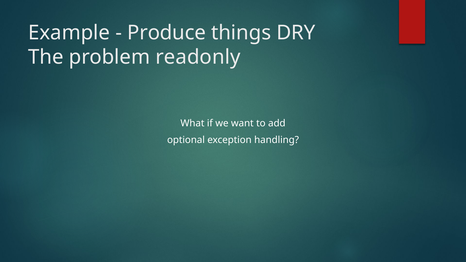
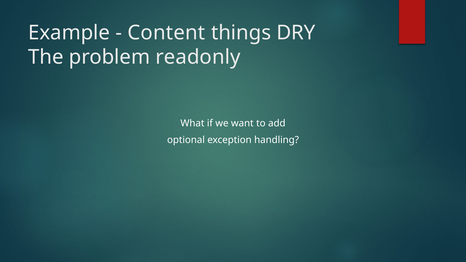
Produce: Produce -> Content
